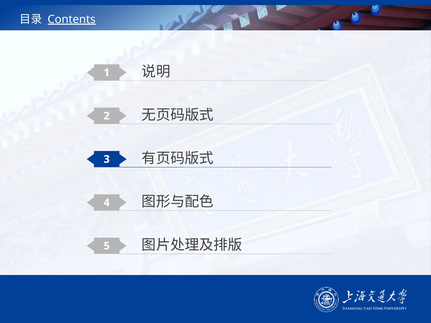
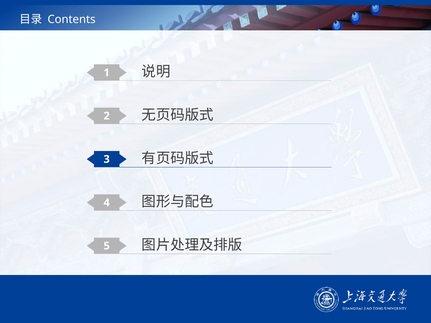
Contents underline: present -> none
